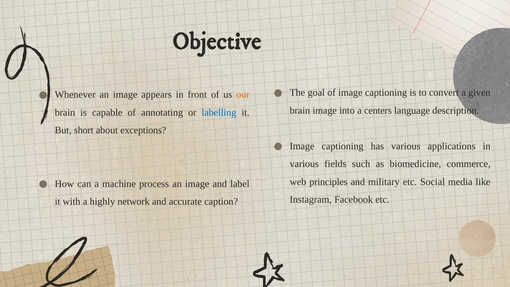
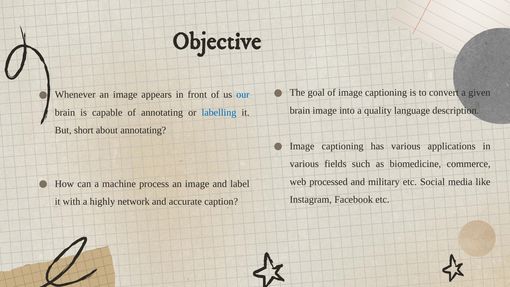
our colour: orange -> blue
centers: centers -> quality
about exceptions: exceptions -> annotating
principles: principles -> processed
